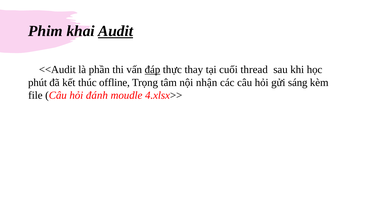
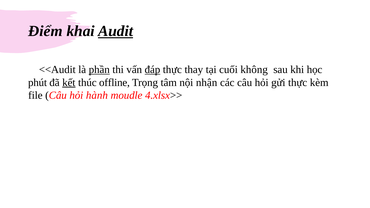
Phim: Phim -> Điểm
phần underline: none -> present
thread: thread -> không
kết underline: none -> present
gửi sáng: sáng -> thực
đánh: đánh -> hành
